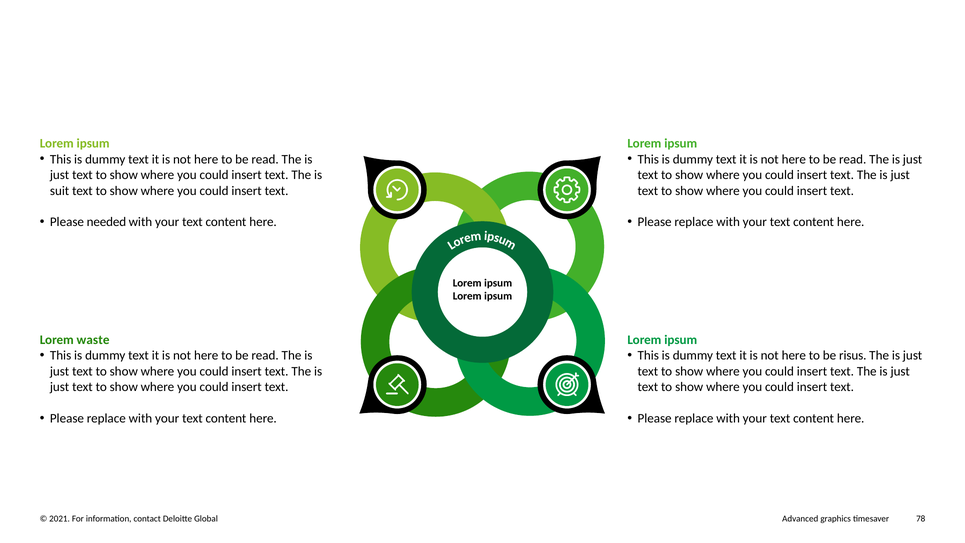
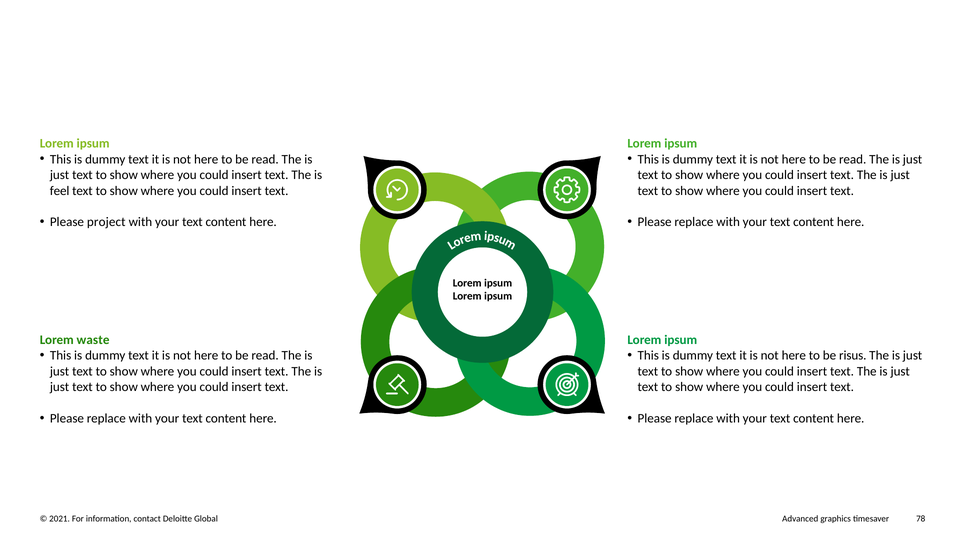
suit: suit -> feel
needed: needed -> project
